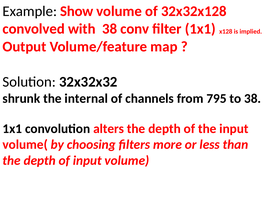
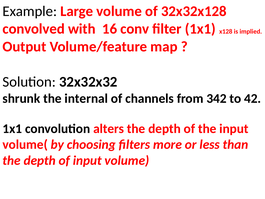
Show: Show -> Large
with 38: 38 -> 16
795: 795 -> 342
to 38: 38 -> 42
